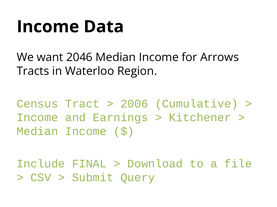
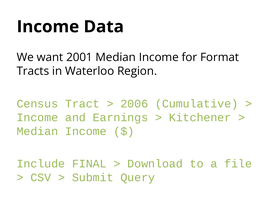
2046: 2046 -> 2001
Arrows: Arrows -> Format
